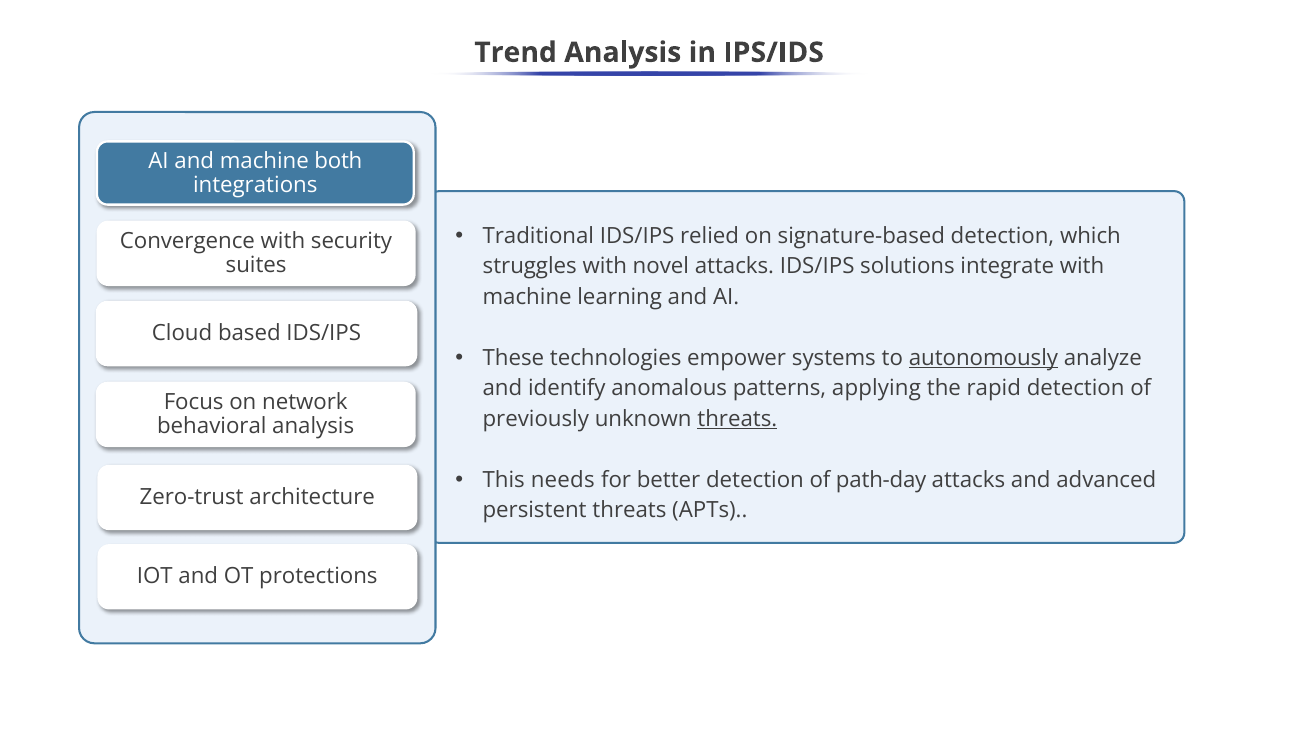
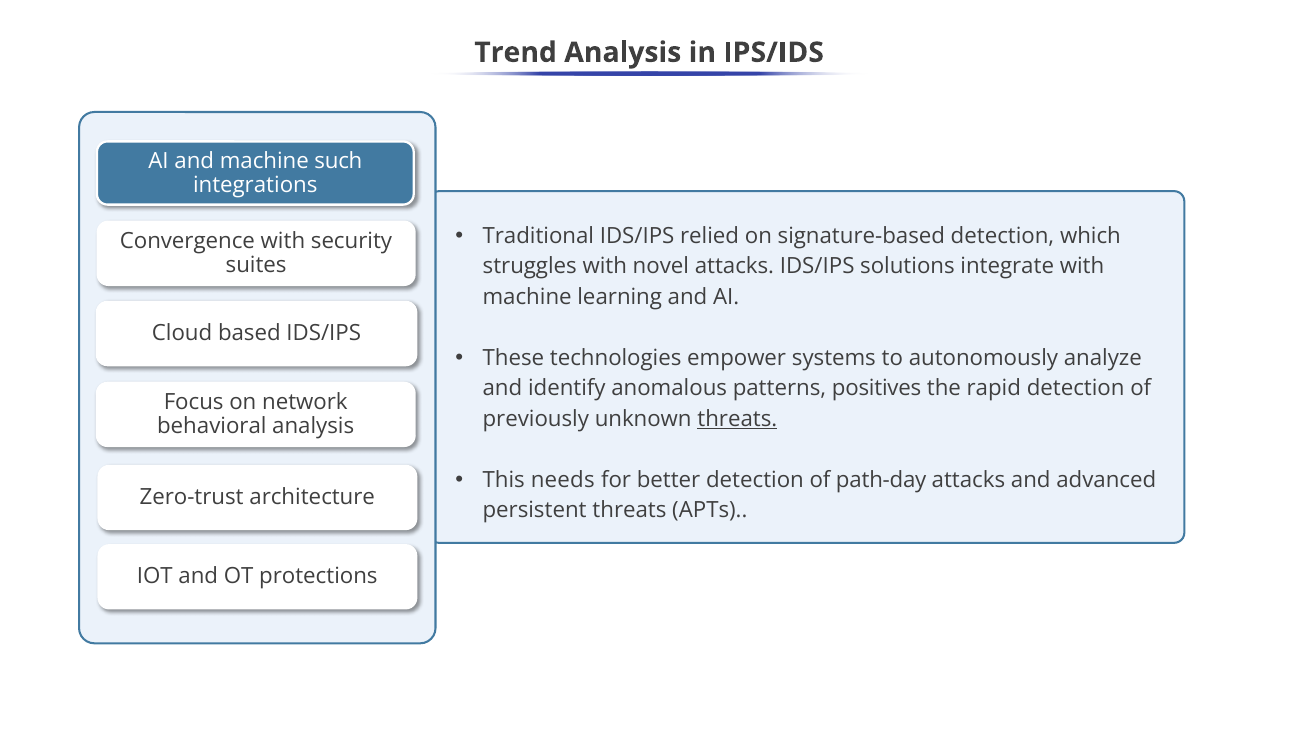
both: both -> such
autonomously underline: present -> none
applying: applying -> positives
